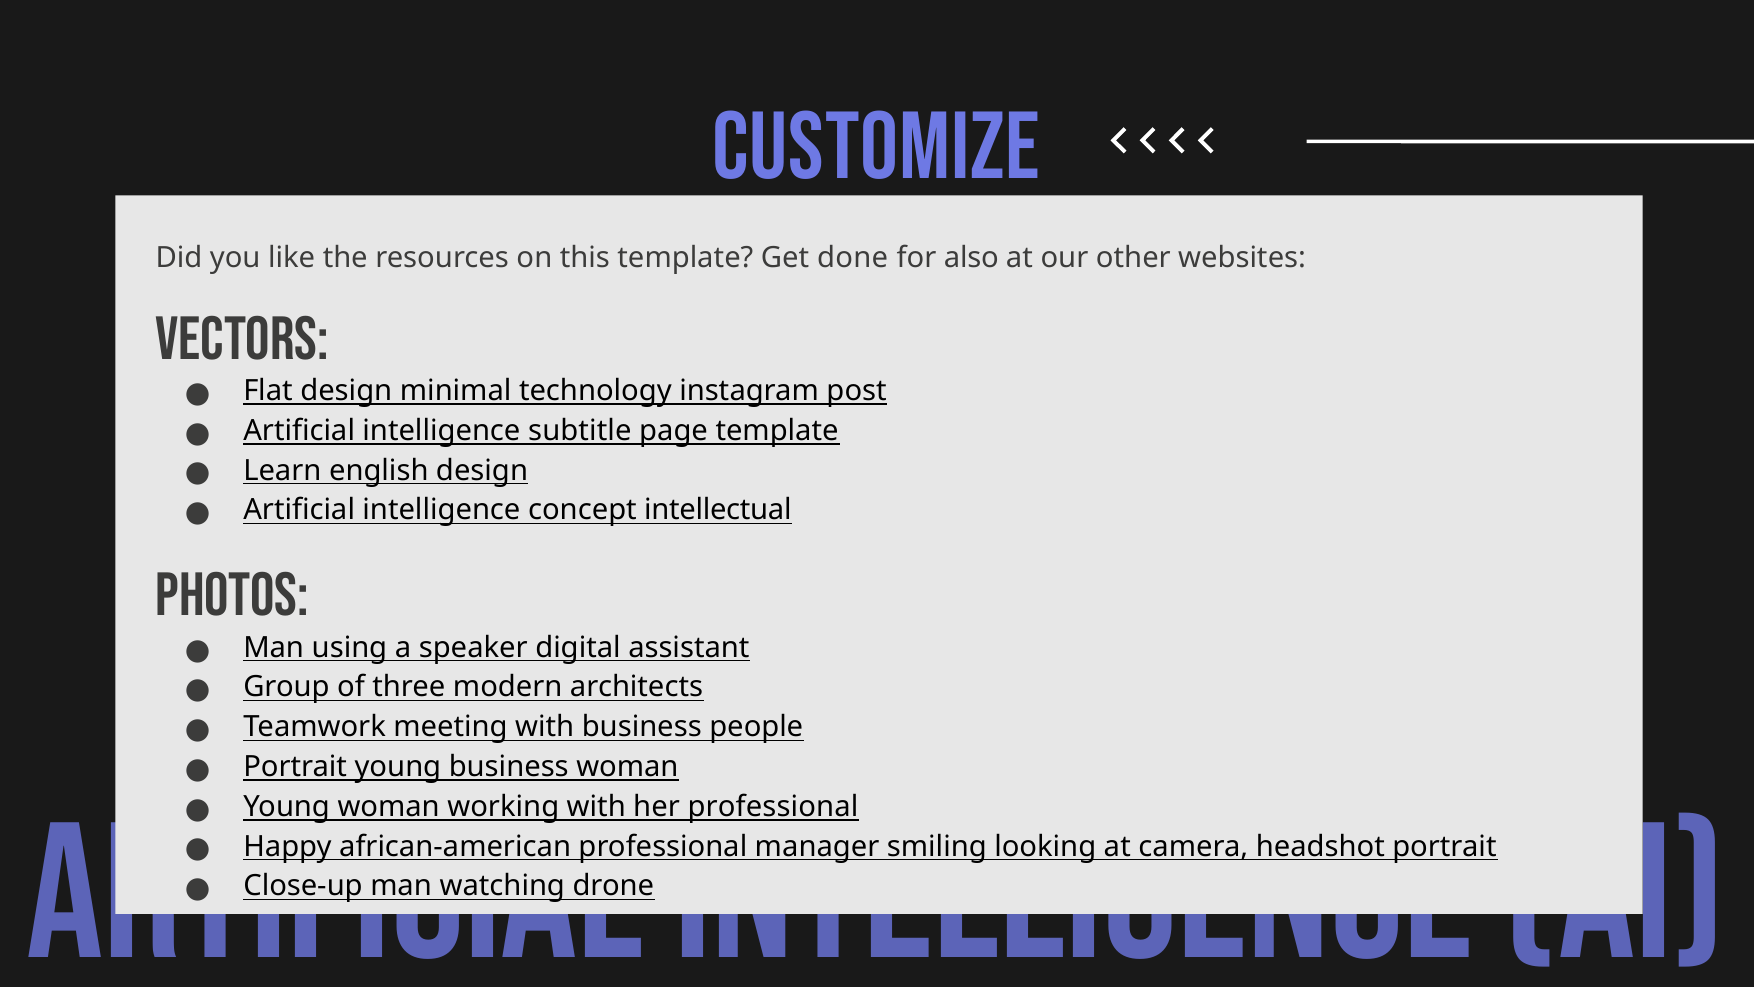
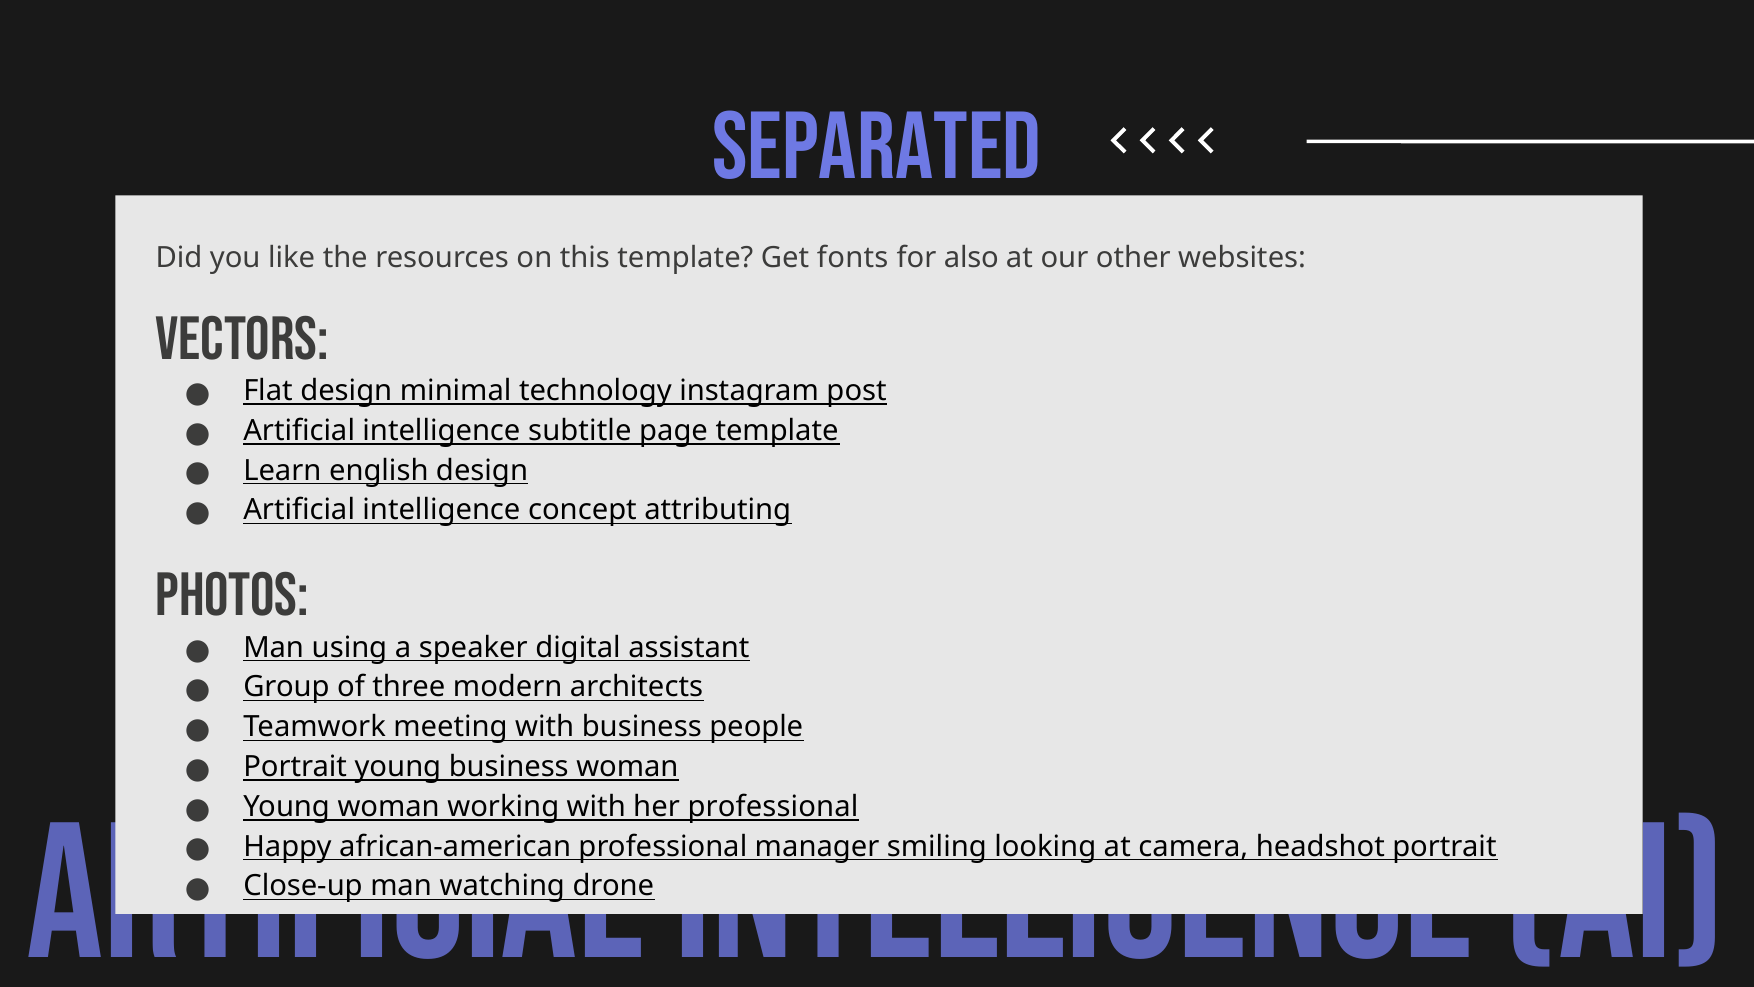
Customize: Customize -> Separated
done: done -> fonts
intellectual: intellectual -> attributing
